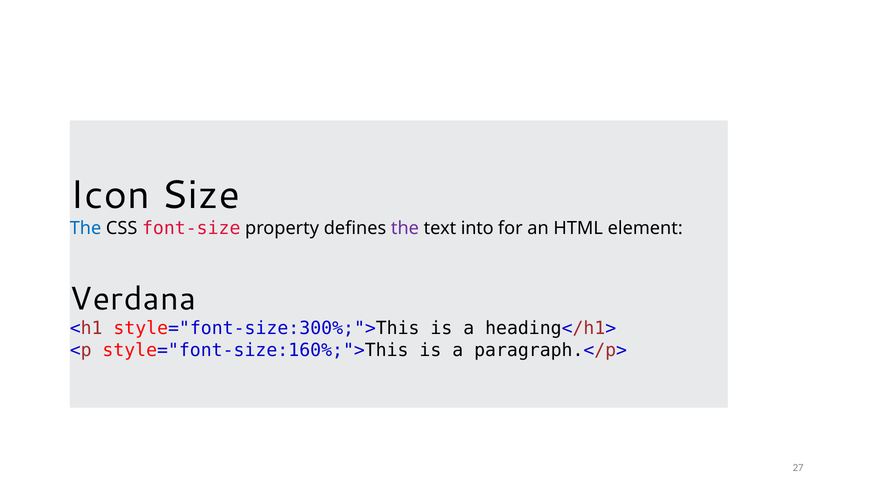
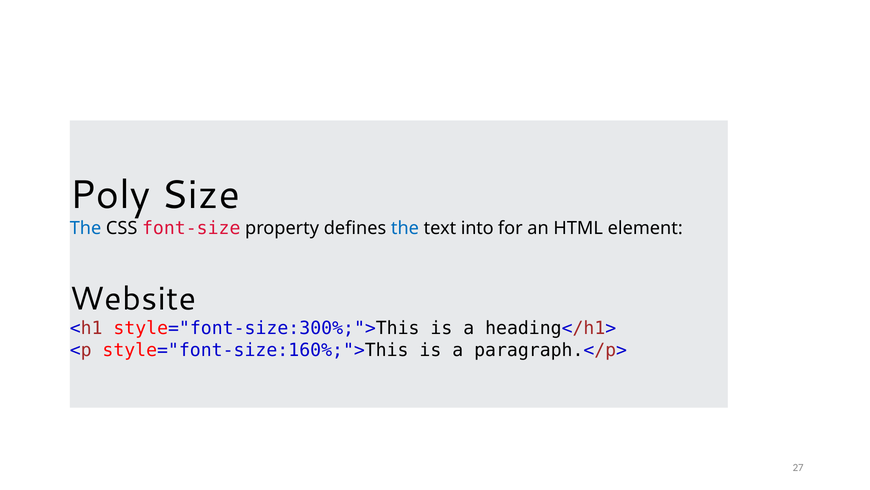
Icon: Icon -> Poly
the at (405, 228) colour: purple -> blue
Verdana: Verdana -> Website
